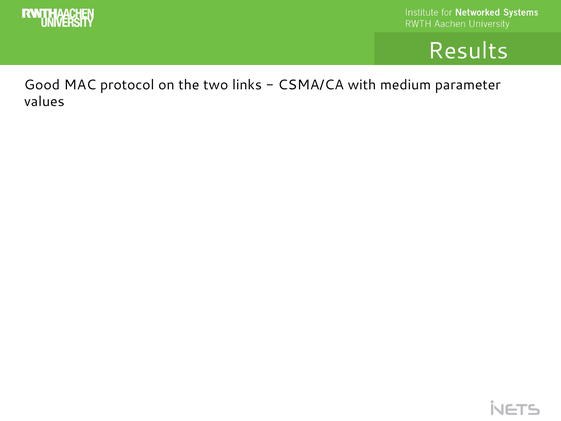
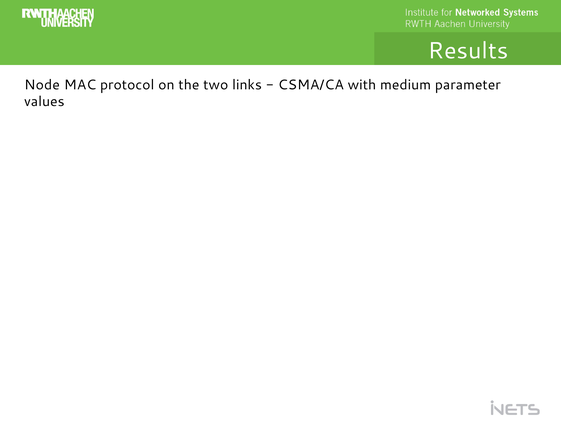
Good: Good -> Node
